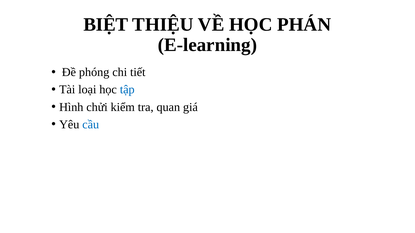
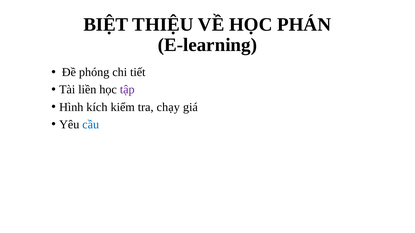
loại: loại -> liền
tập colour: blue -> purple
chửi: chửi -> kích
quan: quan -> chạy
